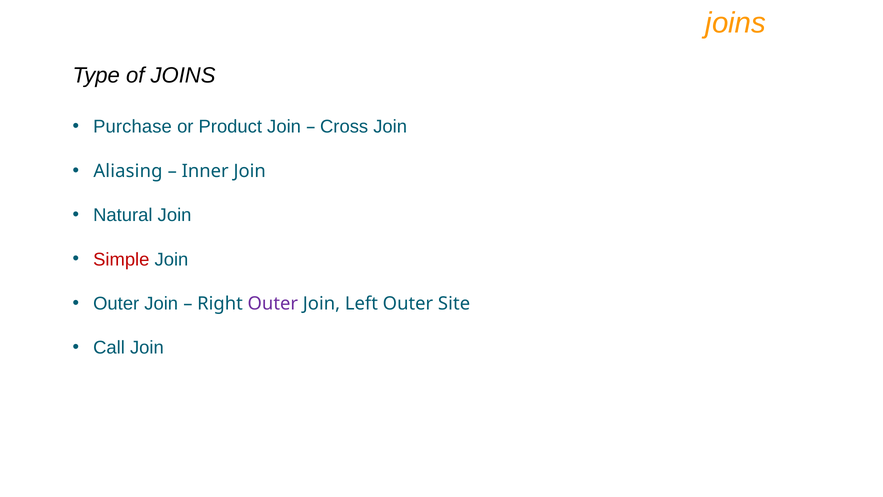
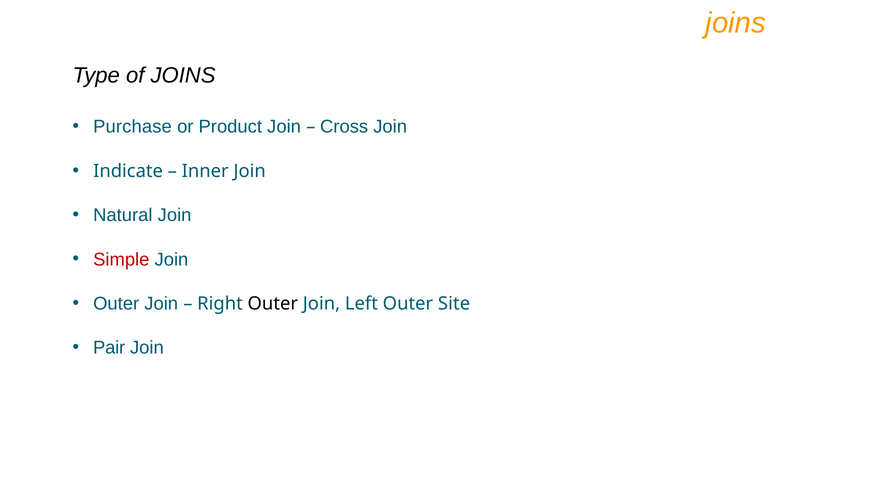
Aliasing: Aliasing -> Indicate
Outer at (273, 303) colour: purple -> black
Call: Call -> Pair
